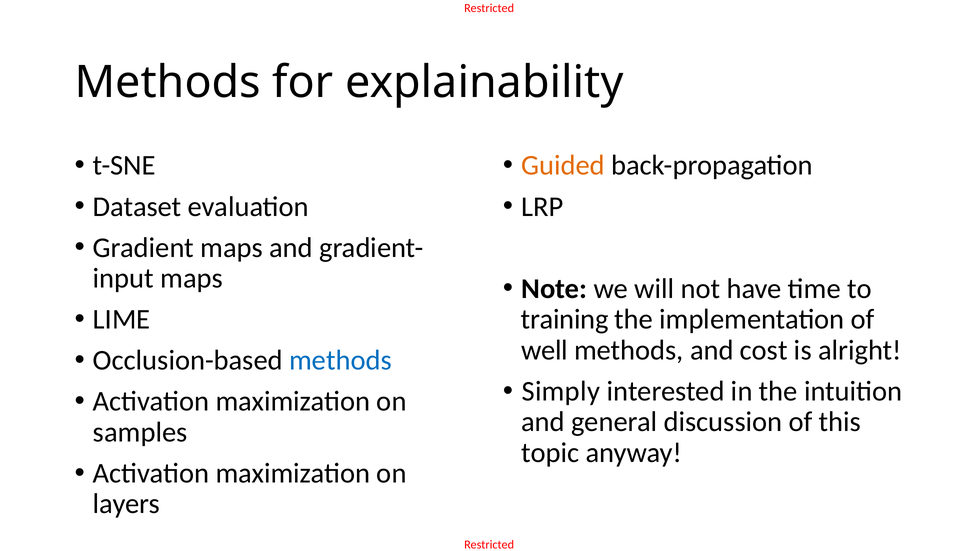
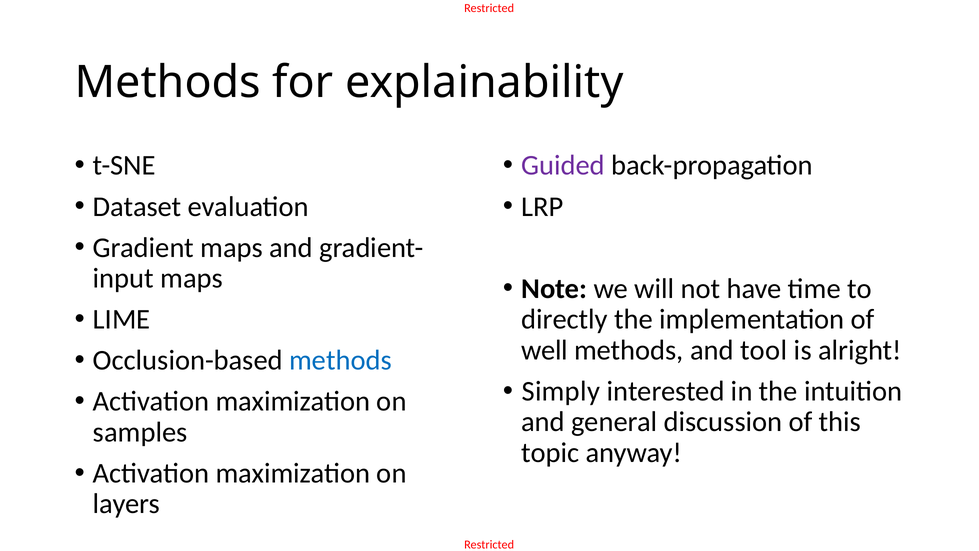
Guided colour: orange -> purple
training: training -> directly
cost: cost -> tool
